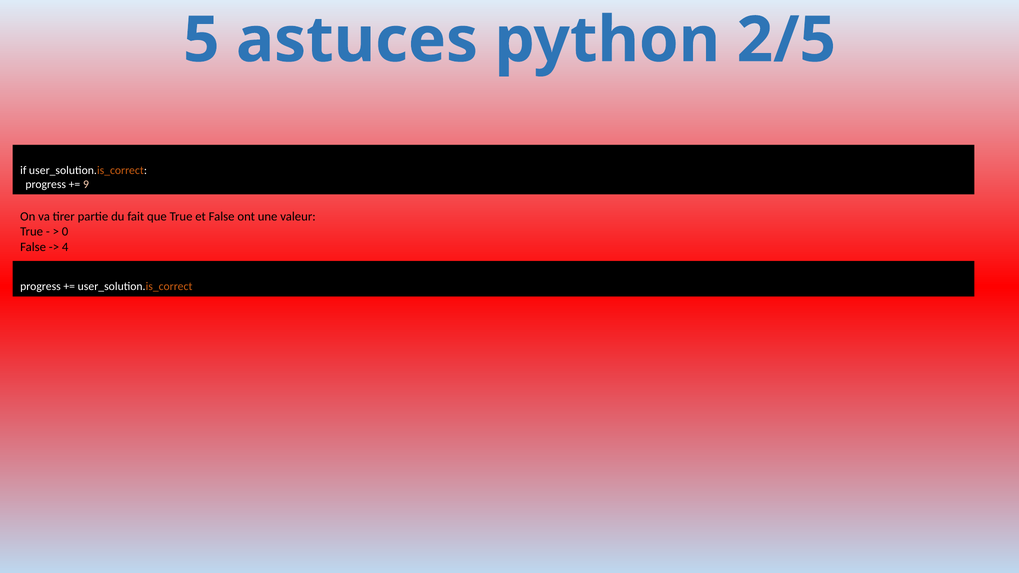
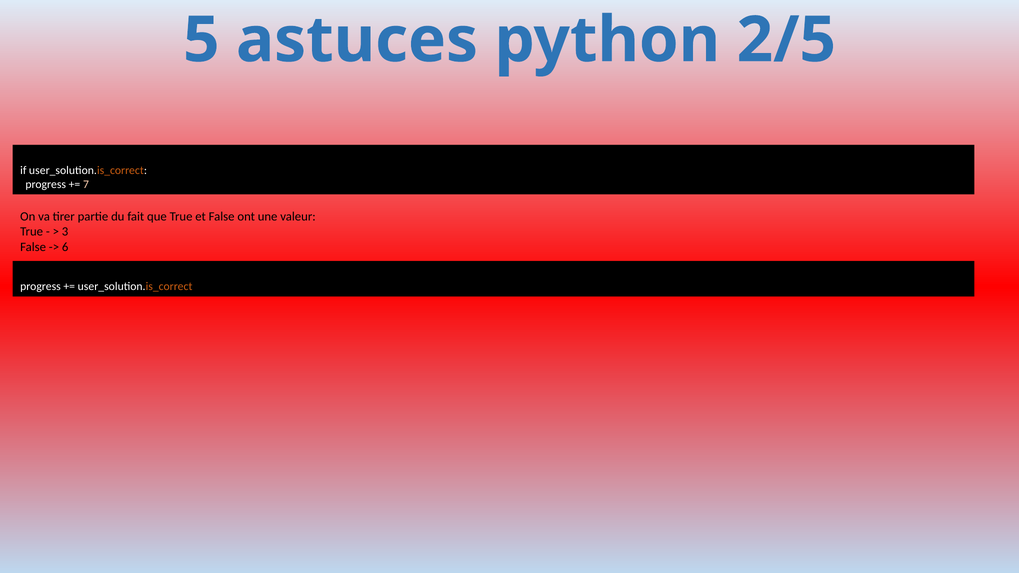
9: 9 -> 7
0: 0 -> 3
4: 4 -> 6
